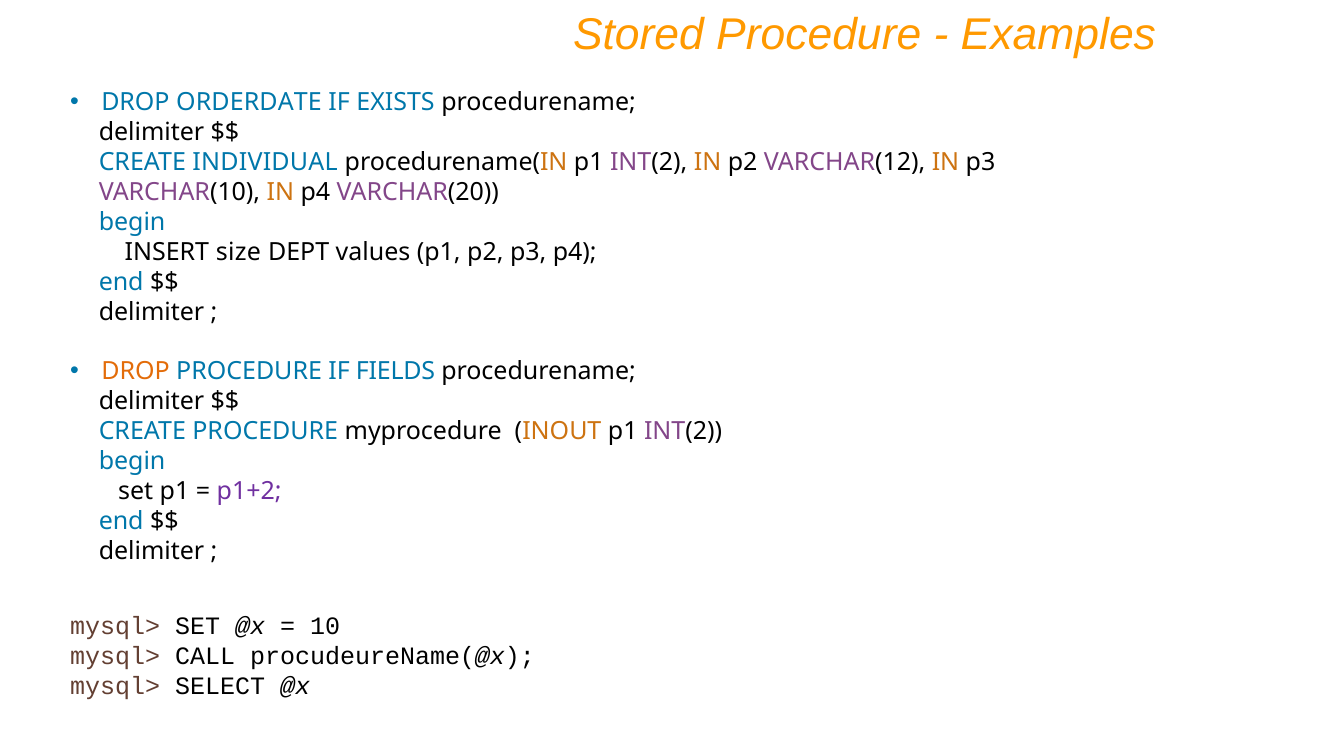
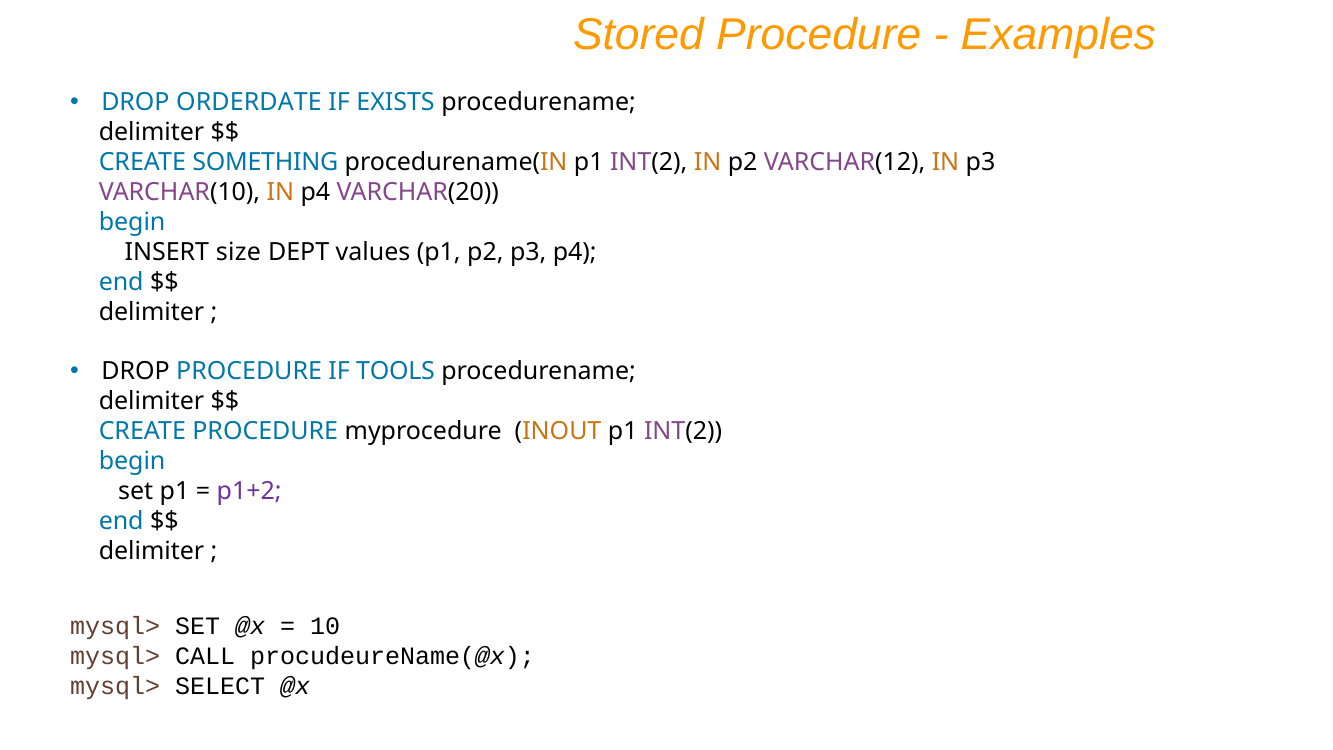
INDIVIDUAL: INDIVIDUAL -> SOMETHING
DROP at (136, 372) colour: orange -> black
FIELDS: FIELDS -> TOOLS
